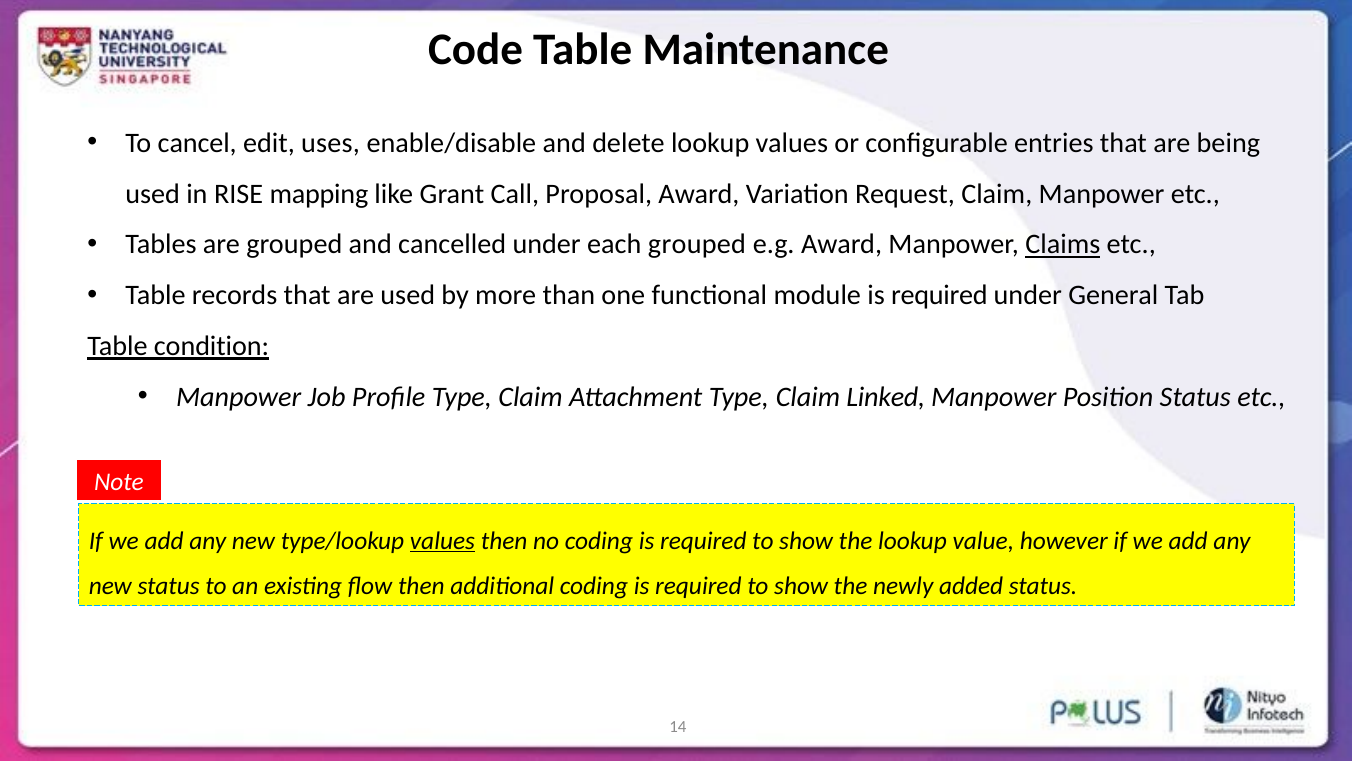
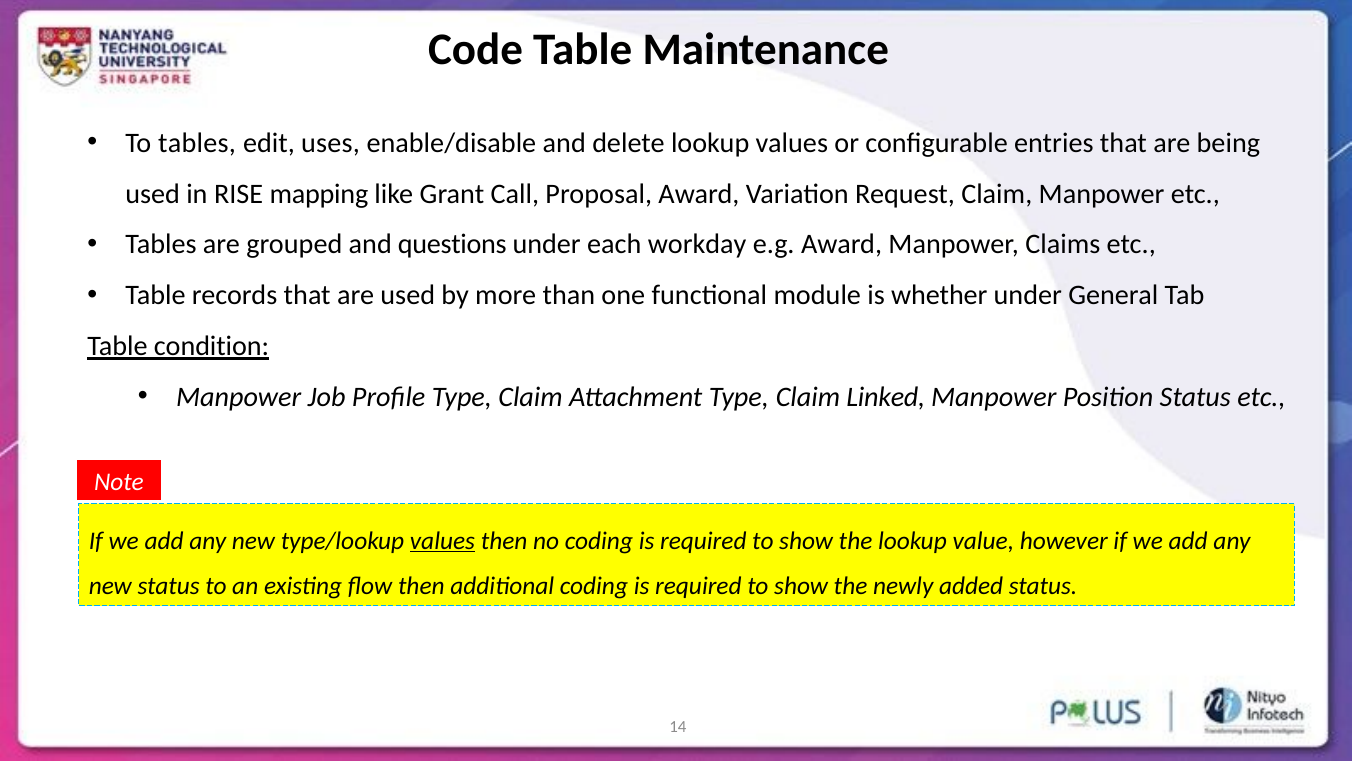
To cancel: cancel -> tables
cancelled: cancelled -> questions
each grouped: grouped -> workday
Claims underline: present -> none
module is required: required -> whether
